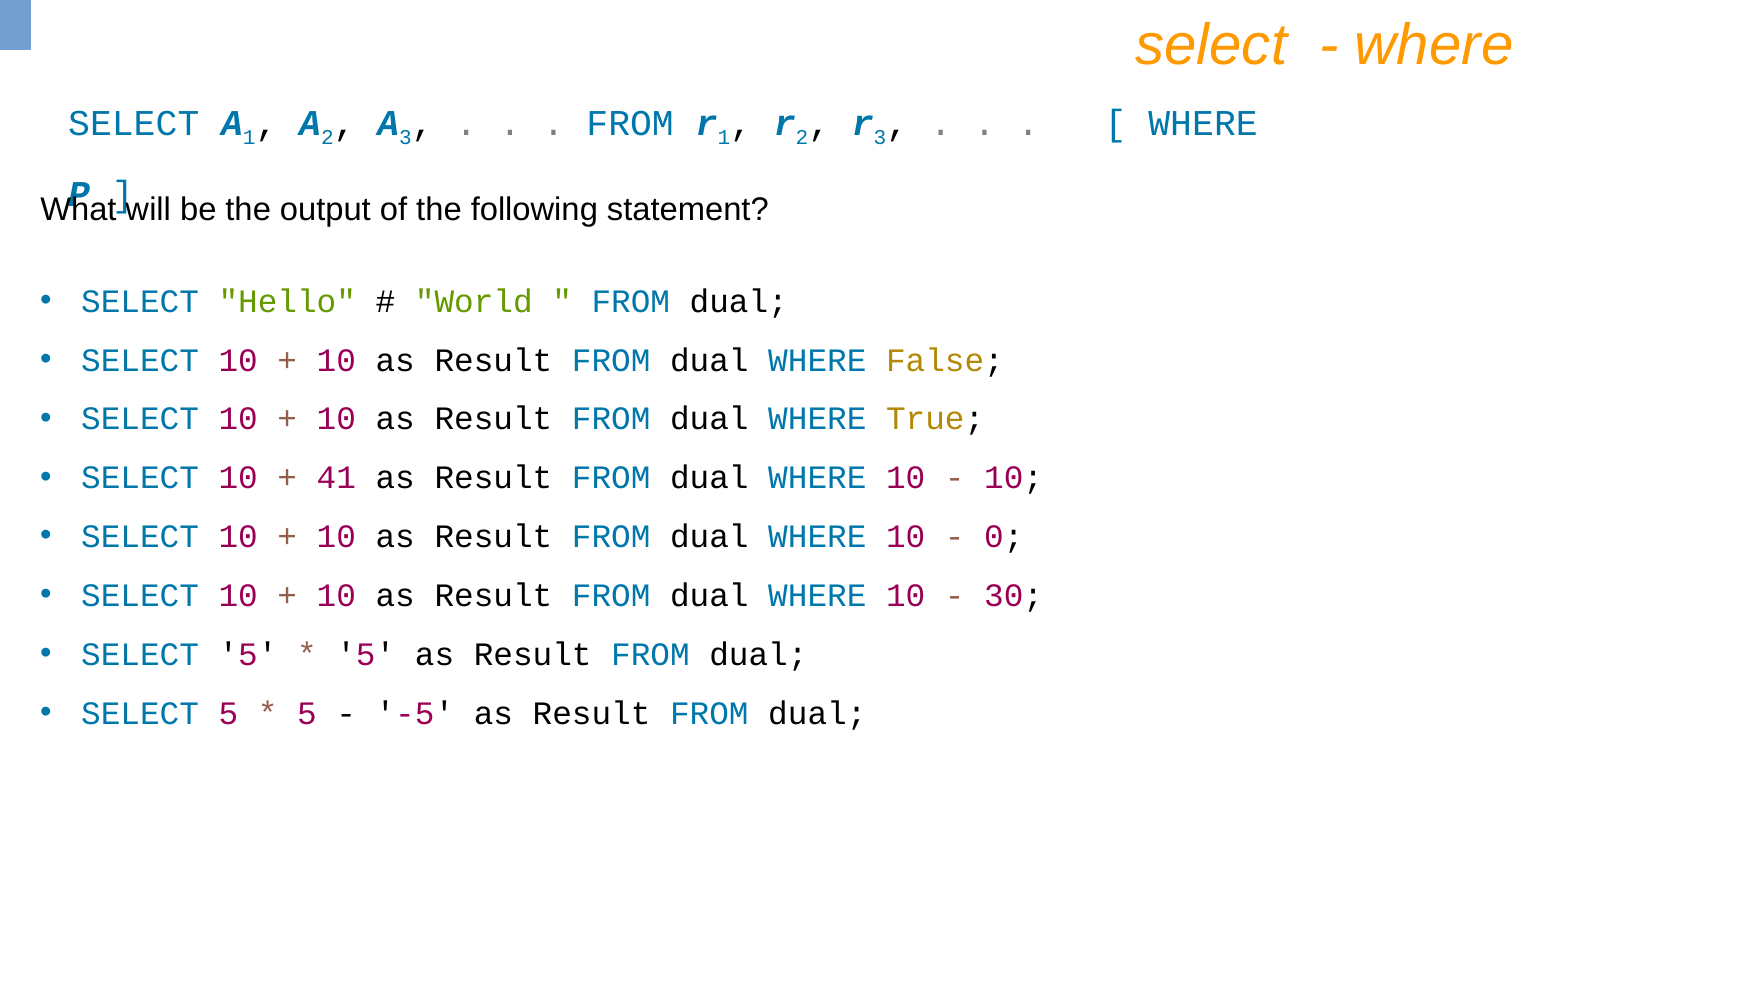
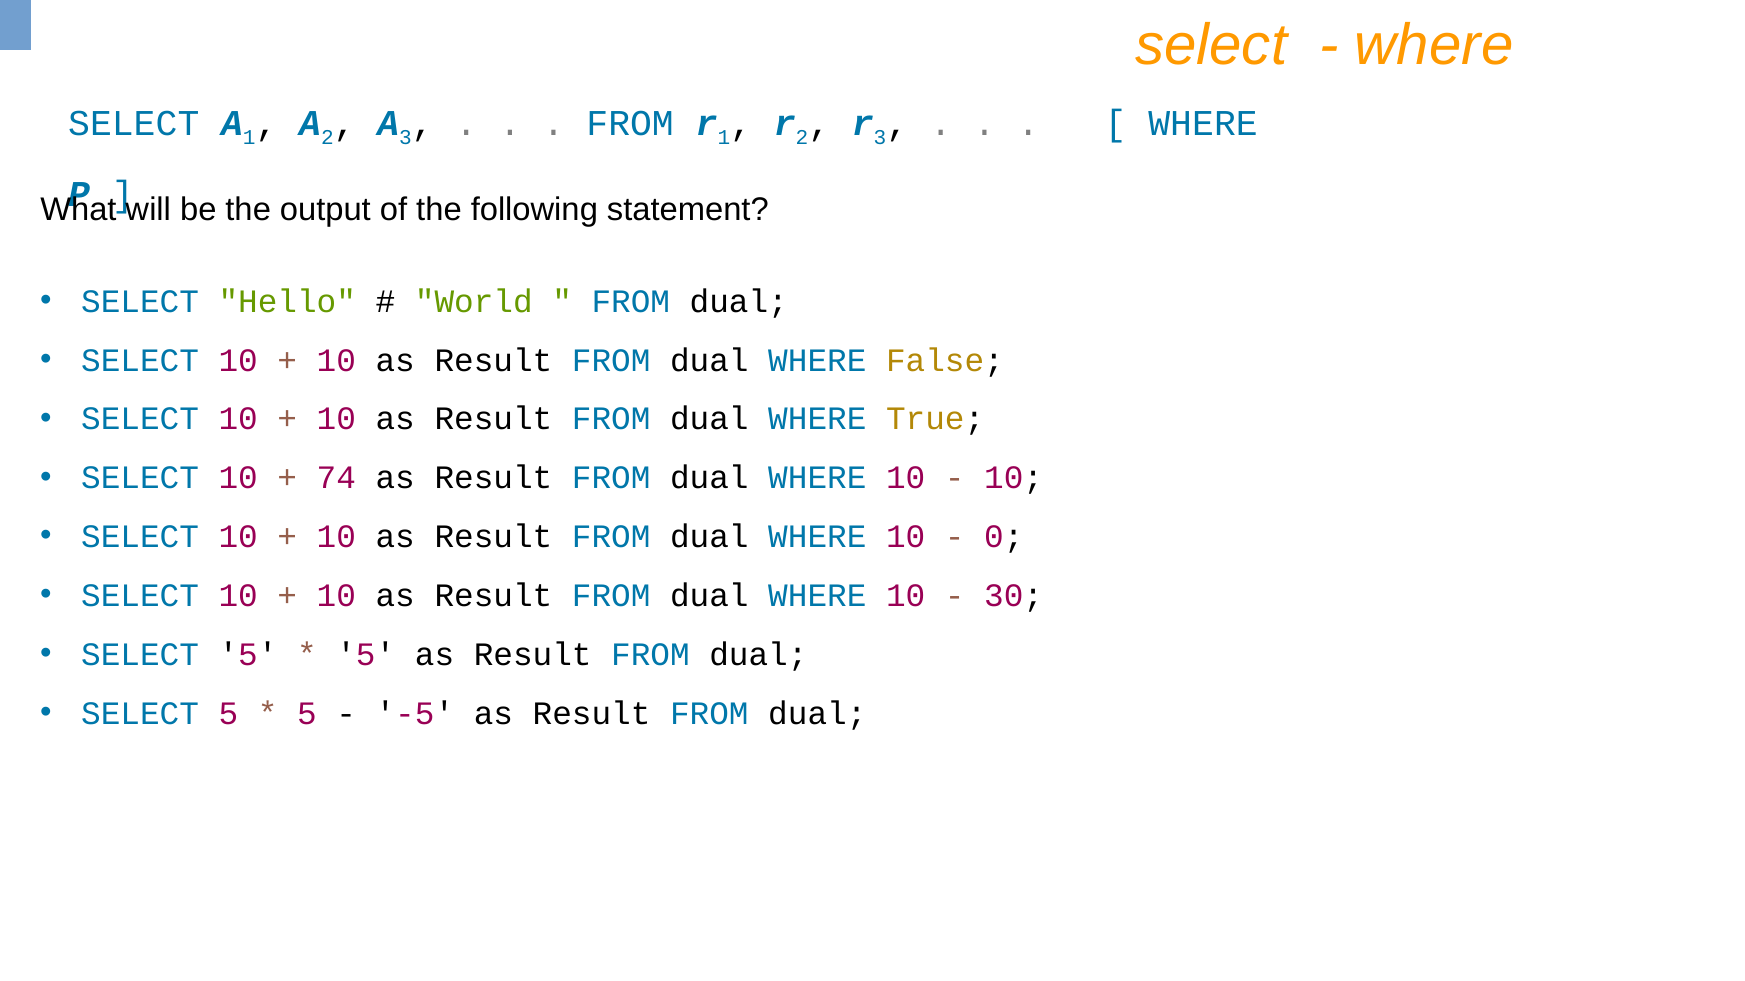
41: 41 -> 74
